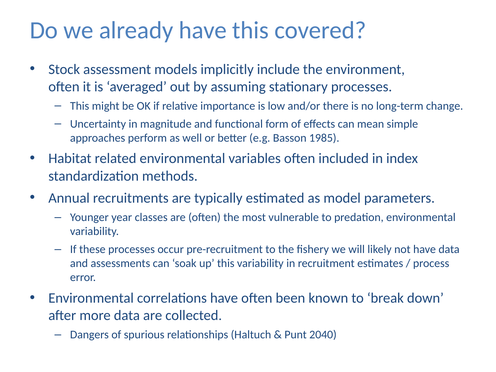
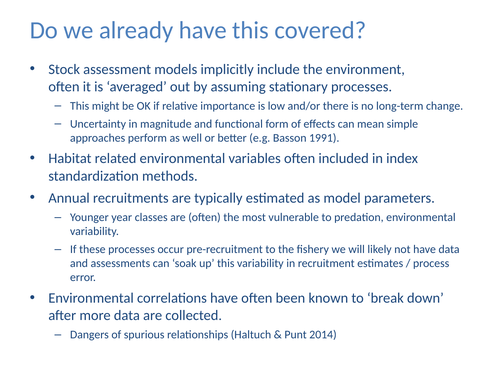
1985: 1985 -> 1991
2040: 2040 -> 2014
